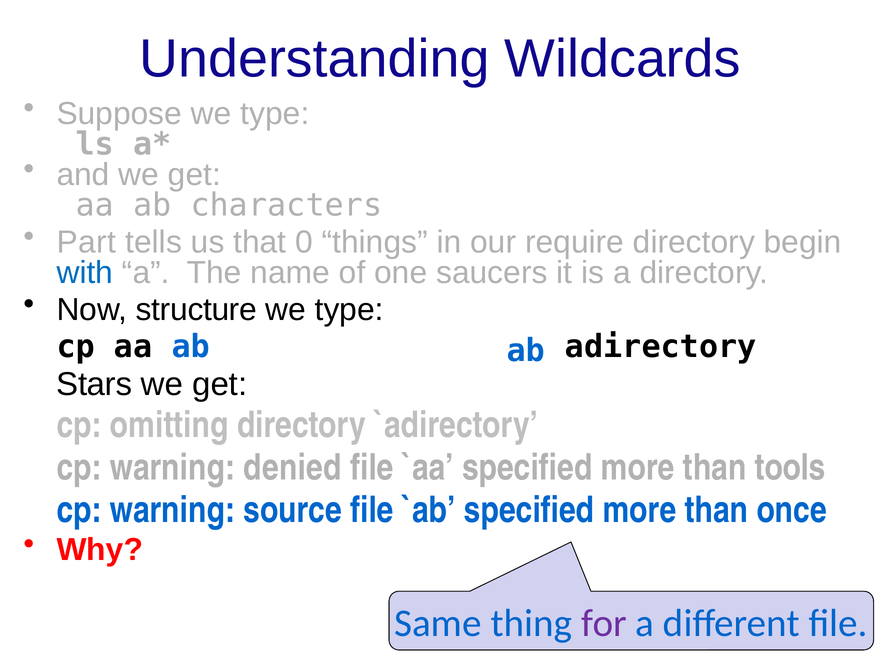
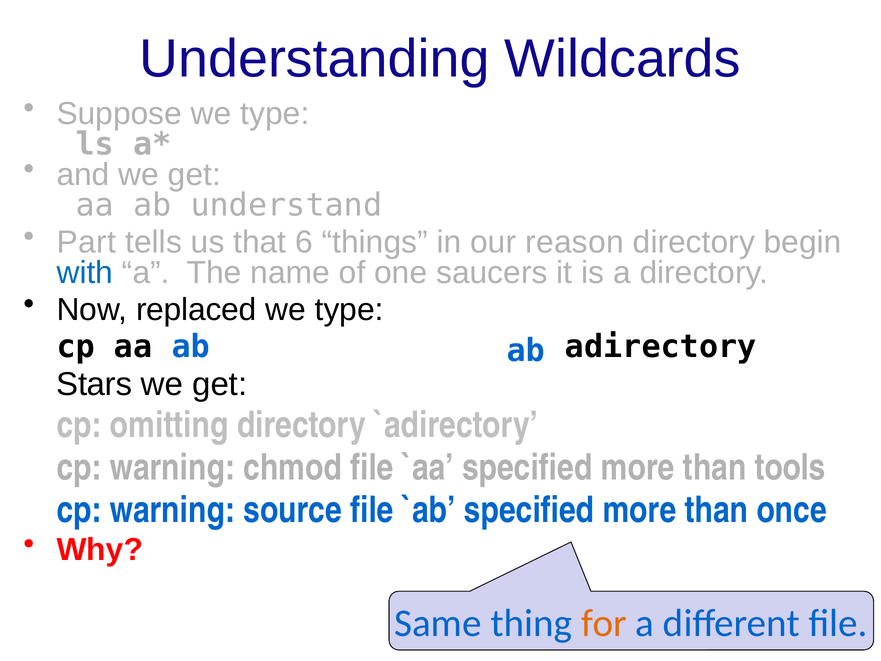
characters: characters -> understand
0: 0 -> 6
require: require -> reason
structure: structure -> replaced
denied: denied -> chmod
for colour: purple -> orange
